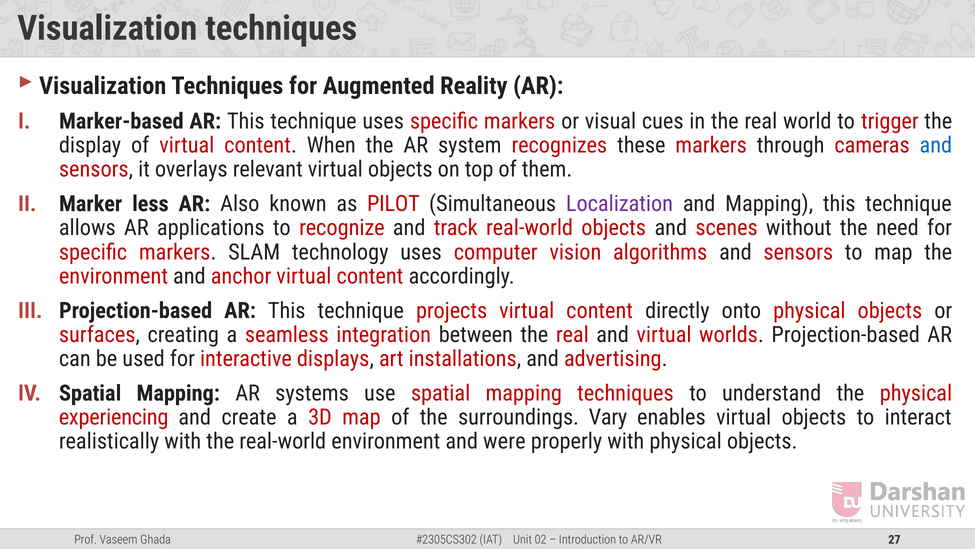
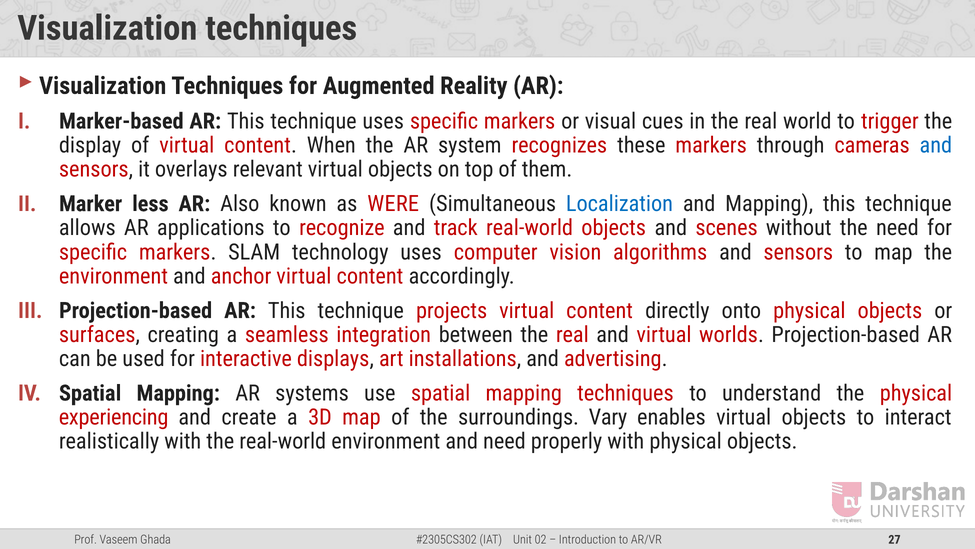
PILOT: PILOT -> WERE
Localization colour: purple -> blue
and were: were -> need
